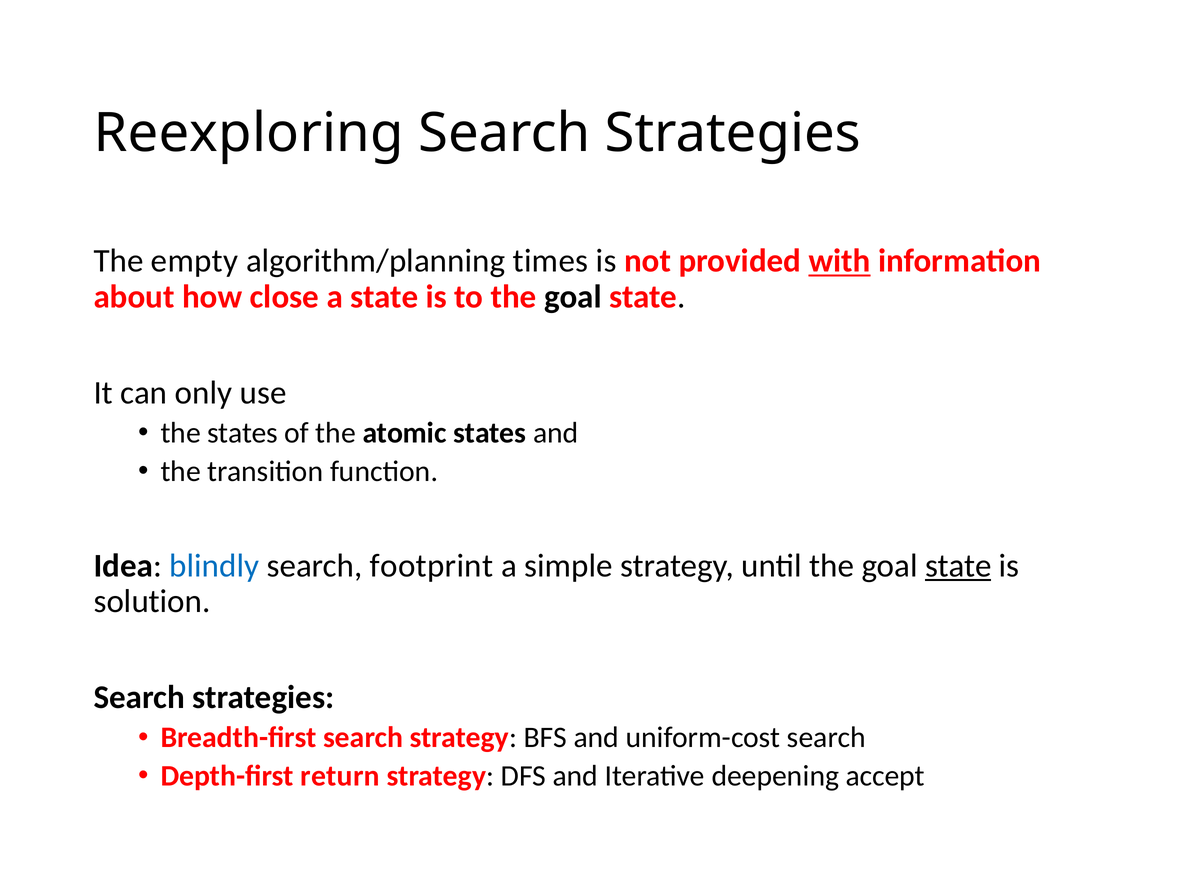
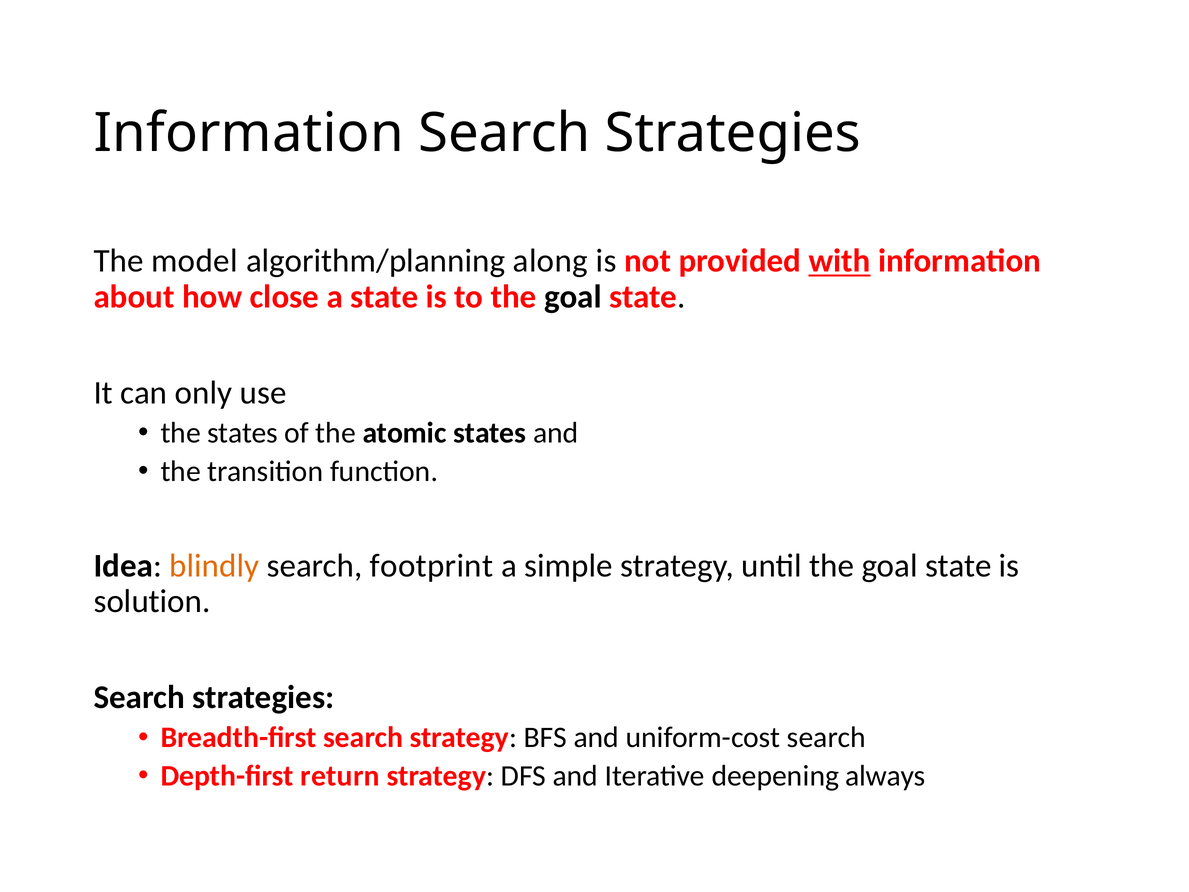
Reexploring at (249, 133): Reexploring -> Information
empty: empty -> model
times: times -> along
blindly colour: blue -> orange
state at (958, 566) underline: present -> none
accept: accept -> always
